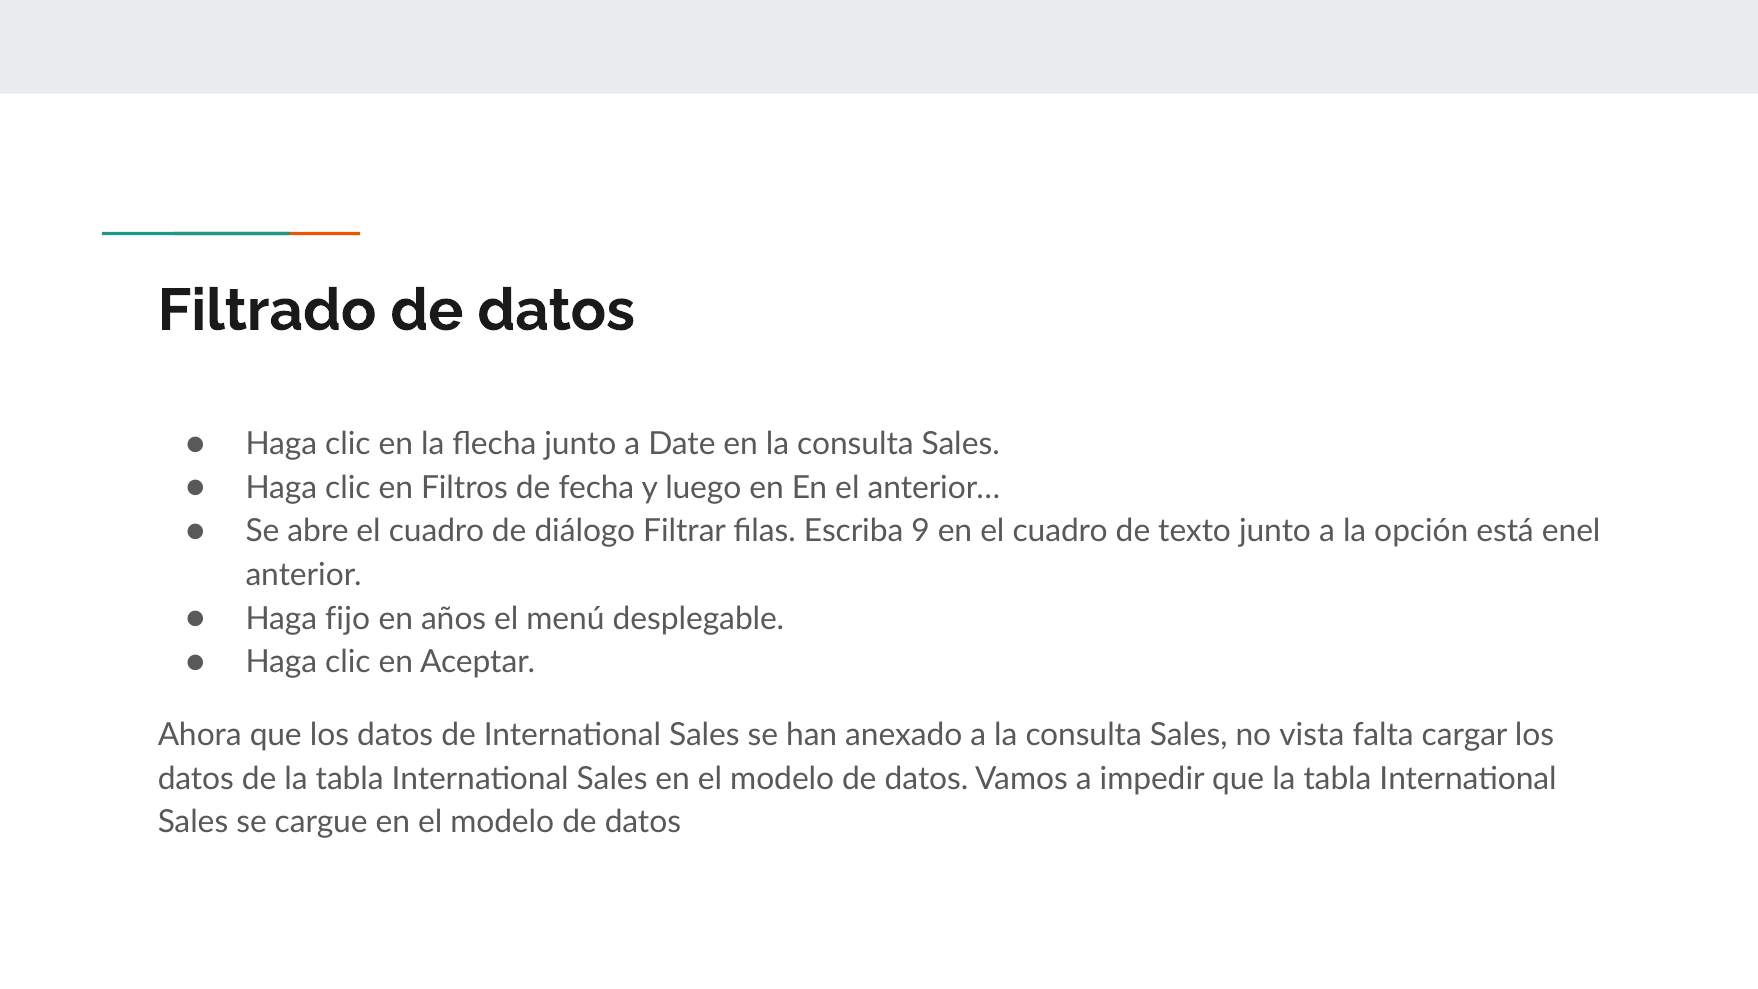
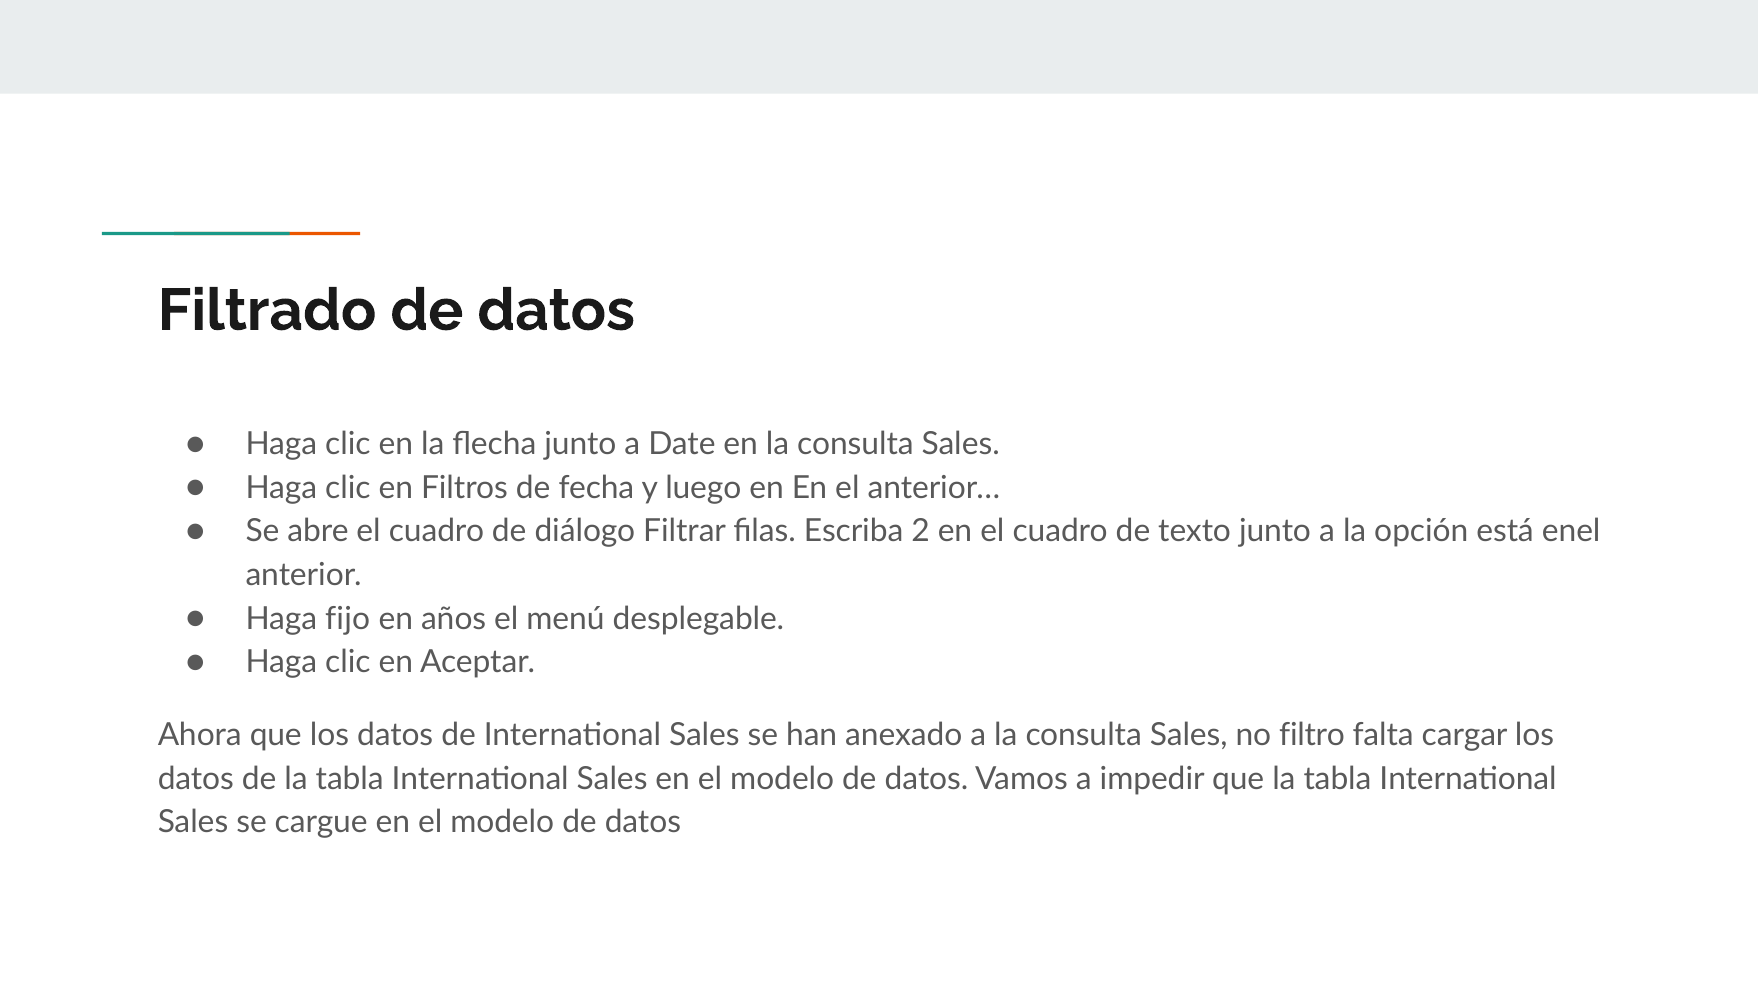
9: 9 -> 2
vista: vista -> filtro
